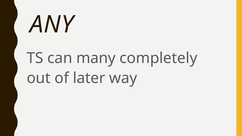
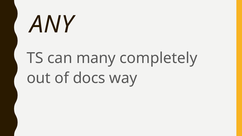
later: later -> docs
